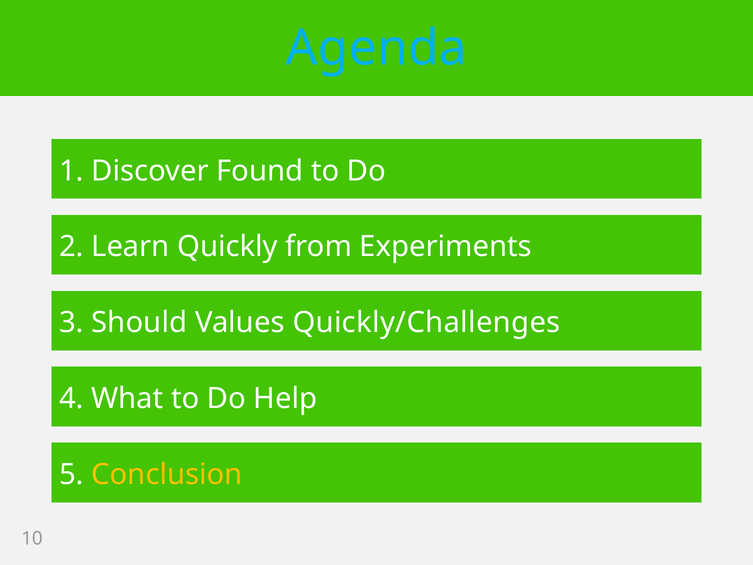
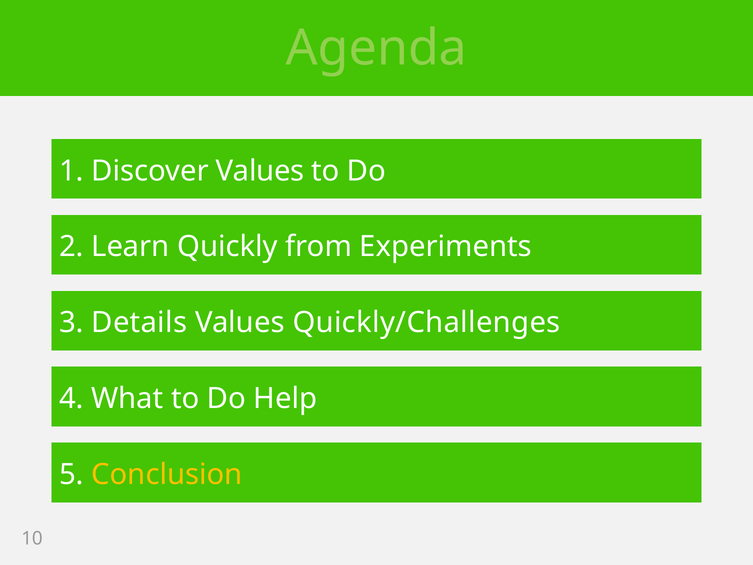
Agenda colour: light blue -> light green
Discover Found: Found -> Values
Should: Should -> Details
